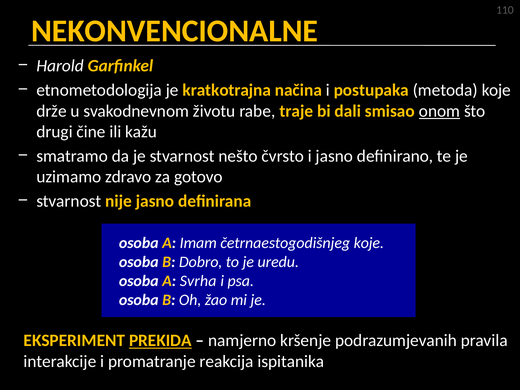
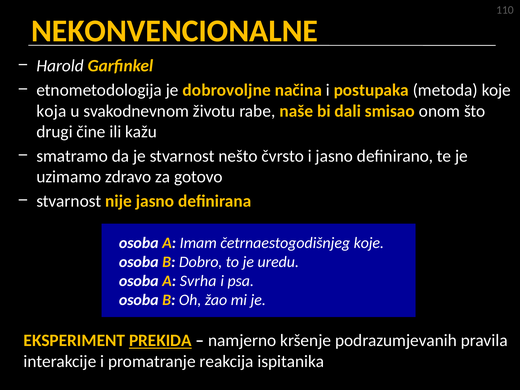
kratkotrajna: kratkotrajna -> dobrovoljne
drže: drže -> koja
traje: traje -> naše
onom underline: present -> none
